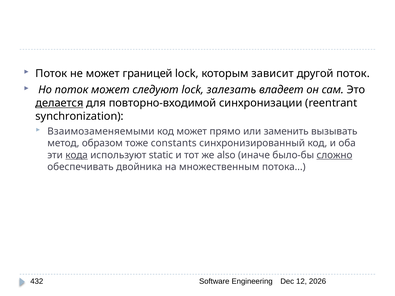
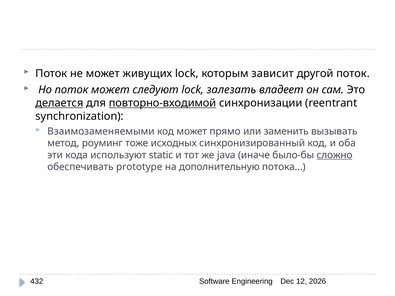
границей: границей -> живущих
повторно-входимой underline: none -> present
образом: образом -> роуминг
constants: constants -> исходных
кода underline: present -> none
also: also -> java
двойника: двойника -> prototype
множественным: множественным -> дополнительную
